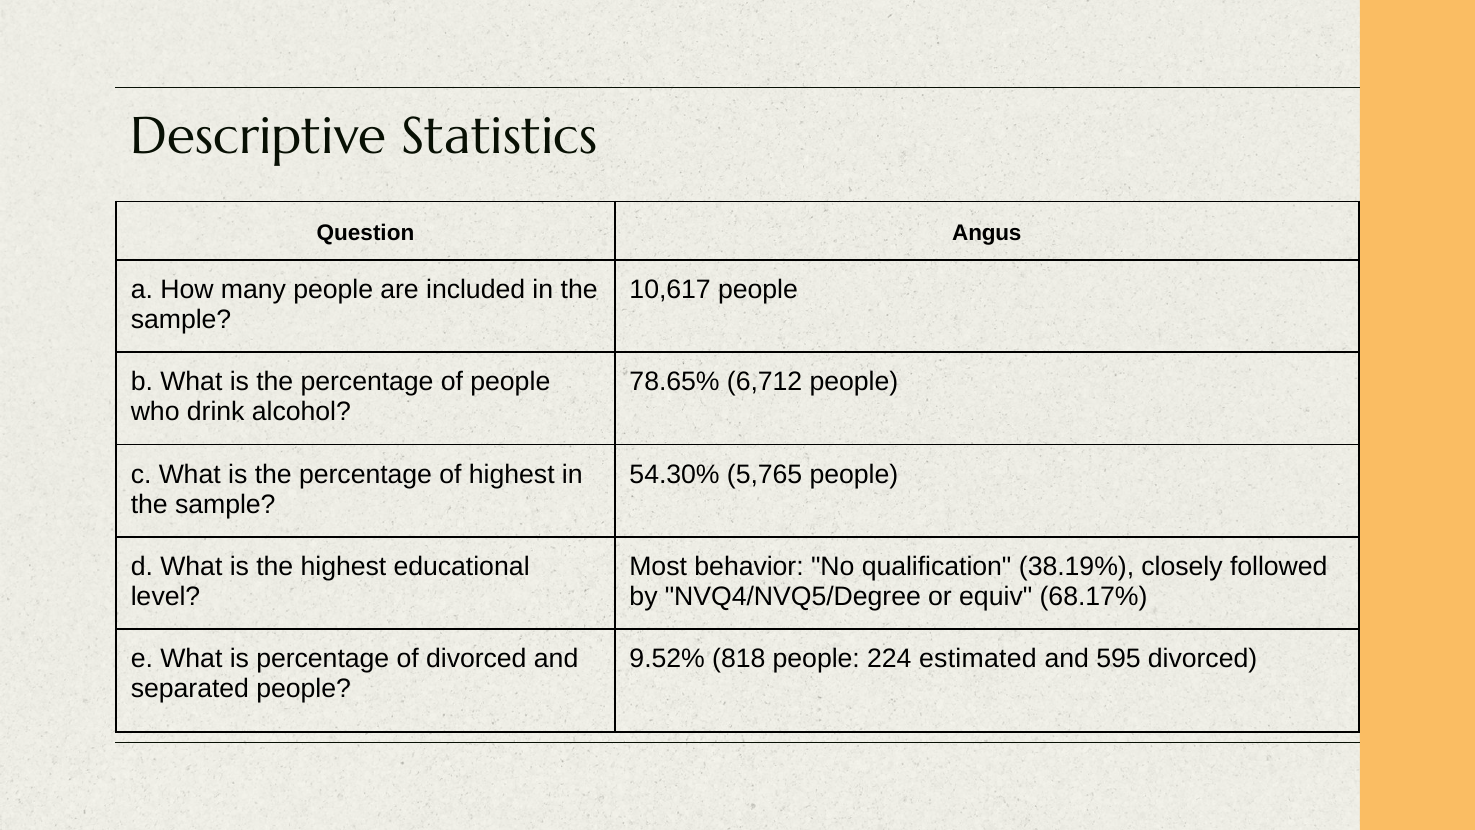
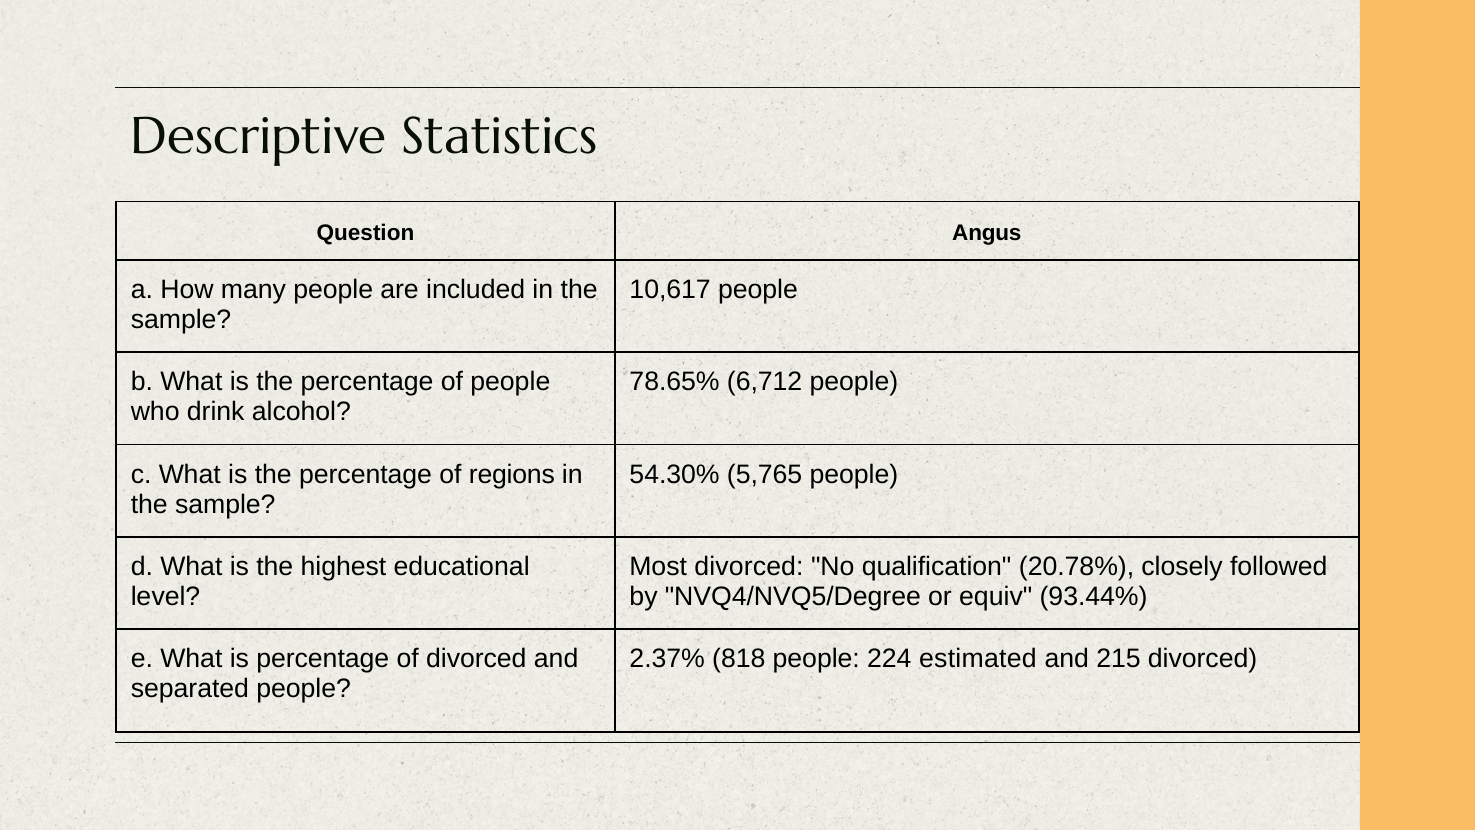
of highest: highest -> regions
Most behavior: behavior -> divorced
38.19%: 38.19% -> 20.78%
68.17%: 68.17% -> 93.44%
9.52%: 9.52% -> 2.37%
595: 595 -> 215
